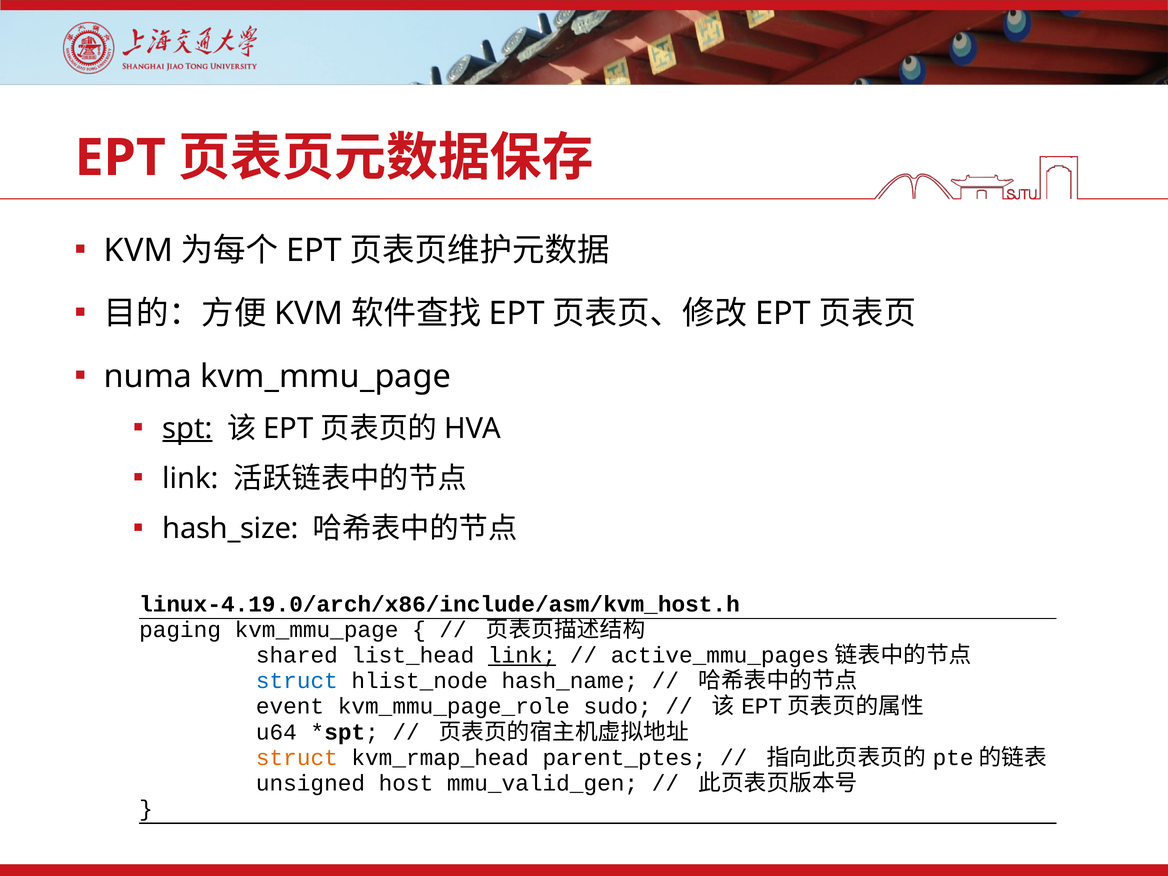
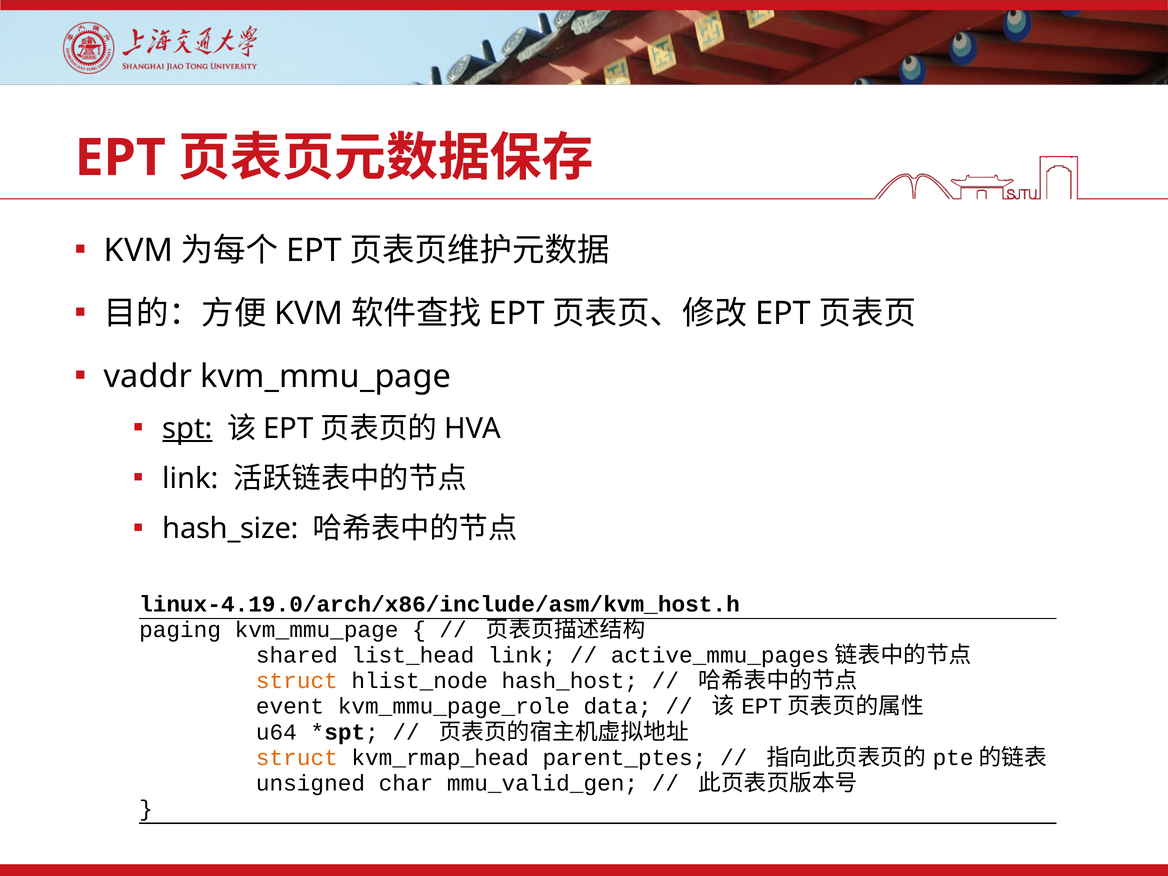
numa: numa -> vaddr
link at (522, 655) underline: present -> none
struct at (297, 681) colour: blue -> orange
hash_name: hash_name -> hash_host
sudo: sudo -> data
host: host -> char
